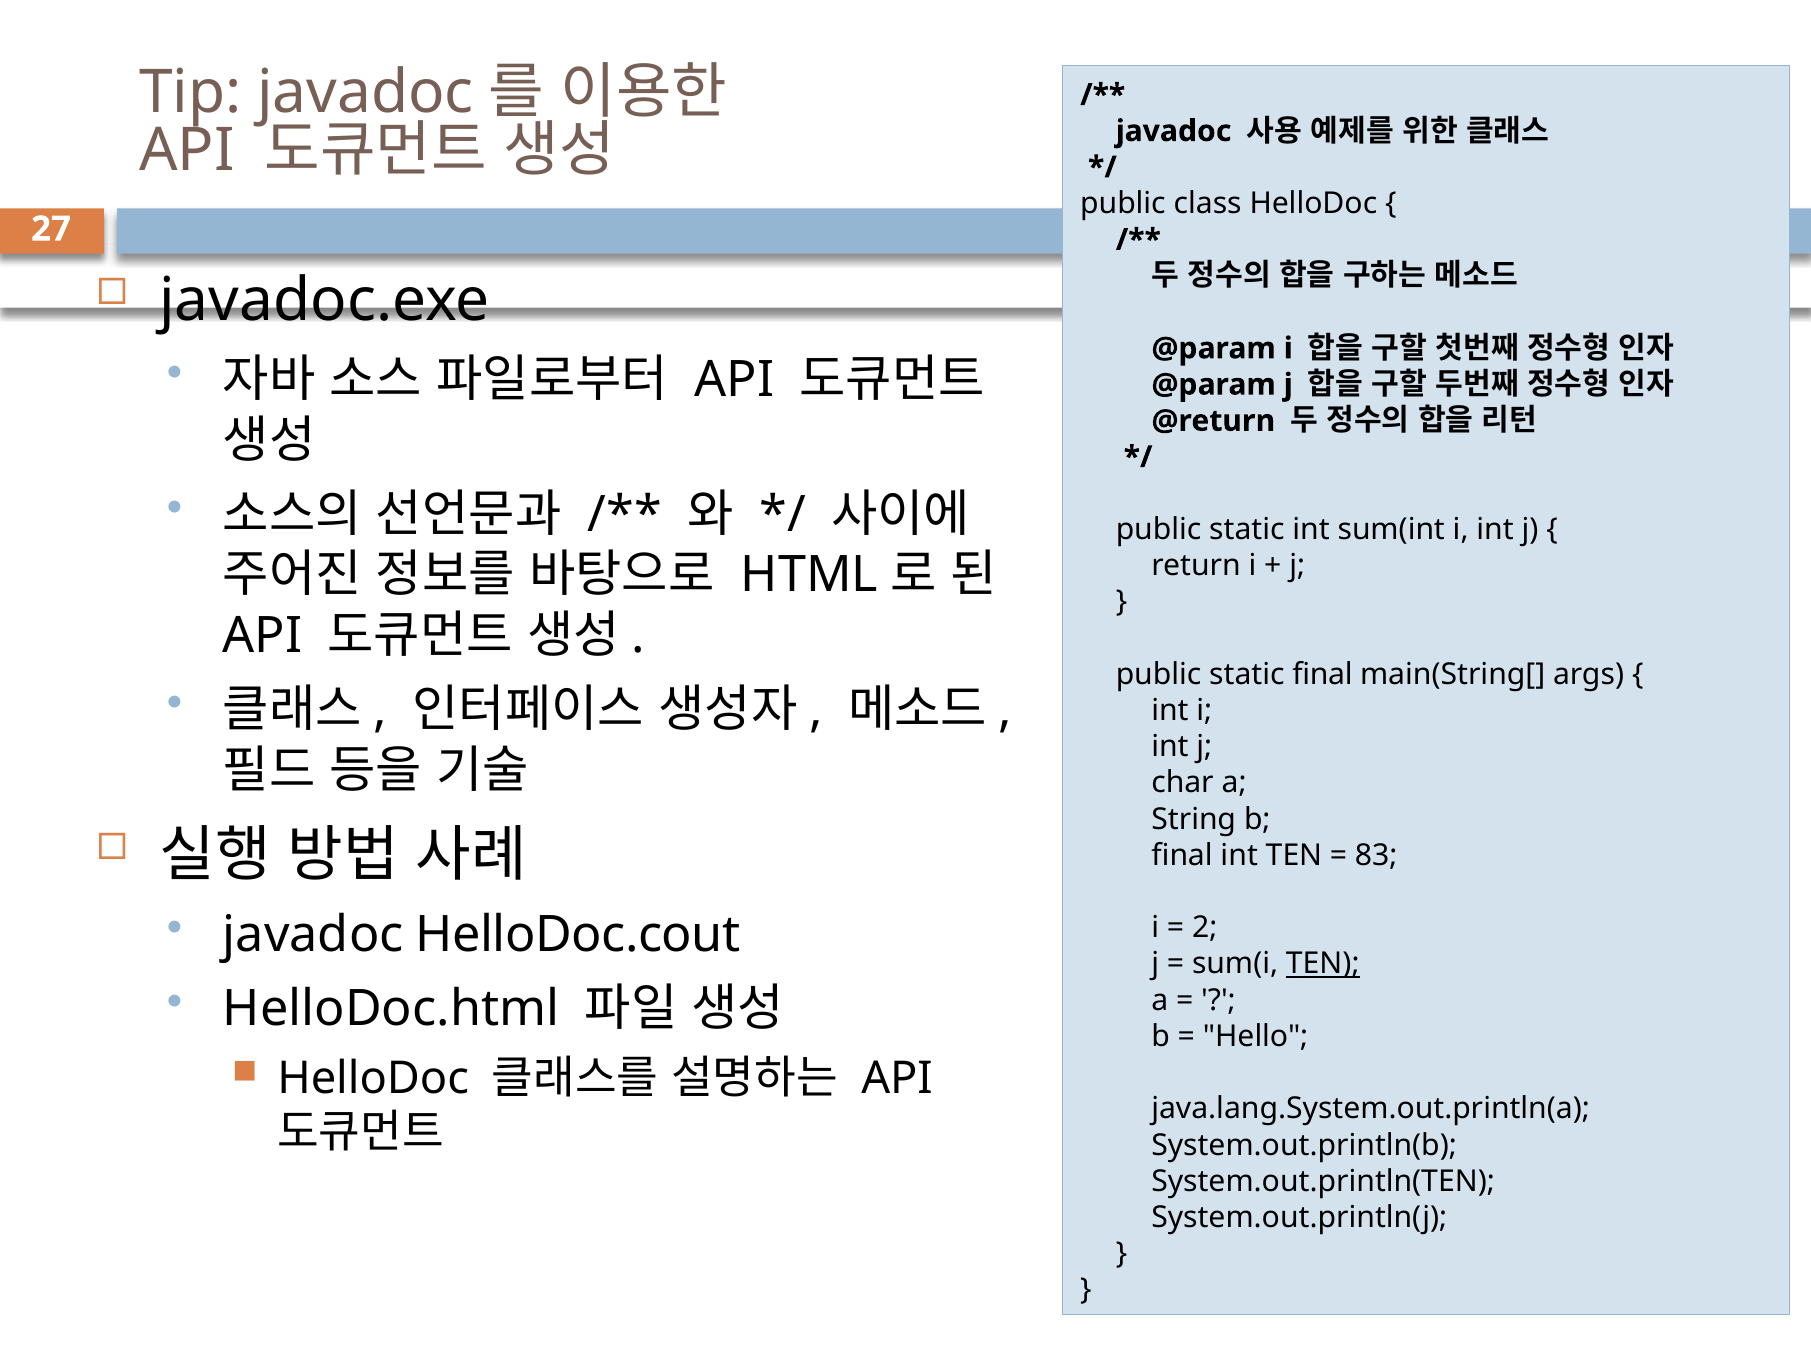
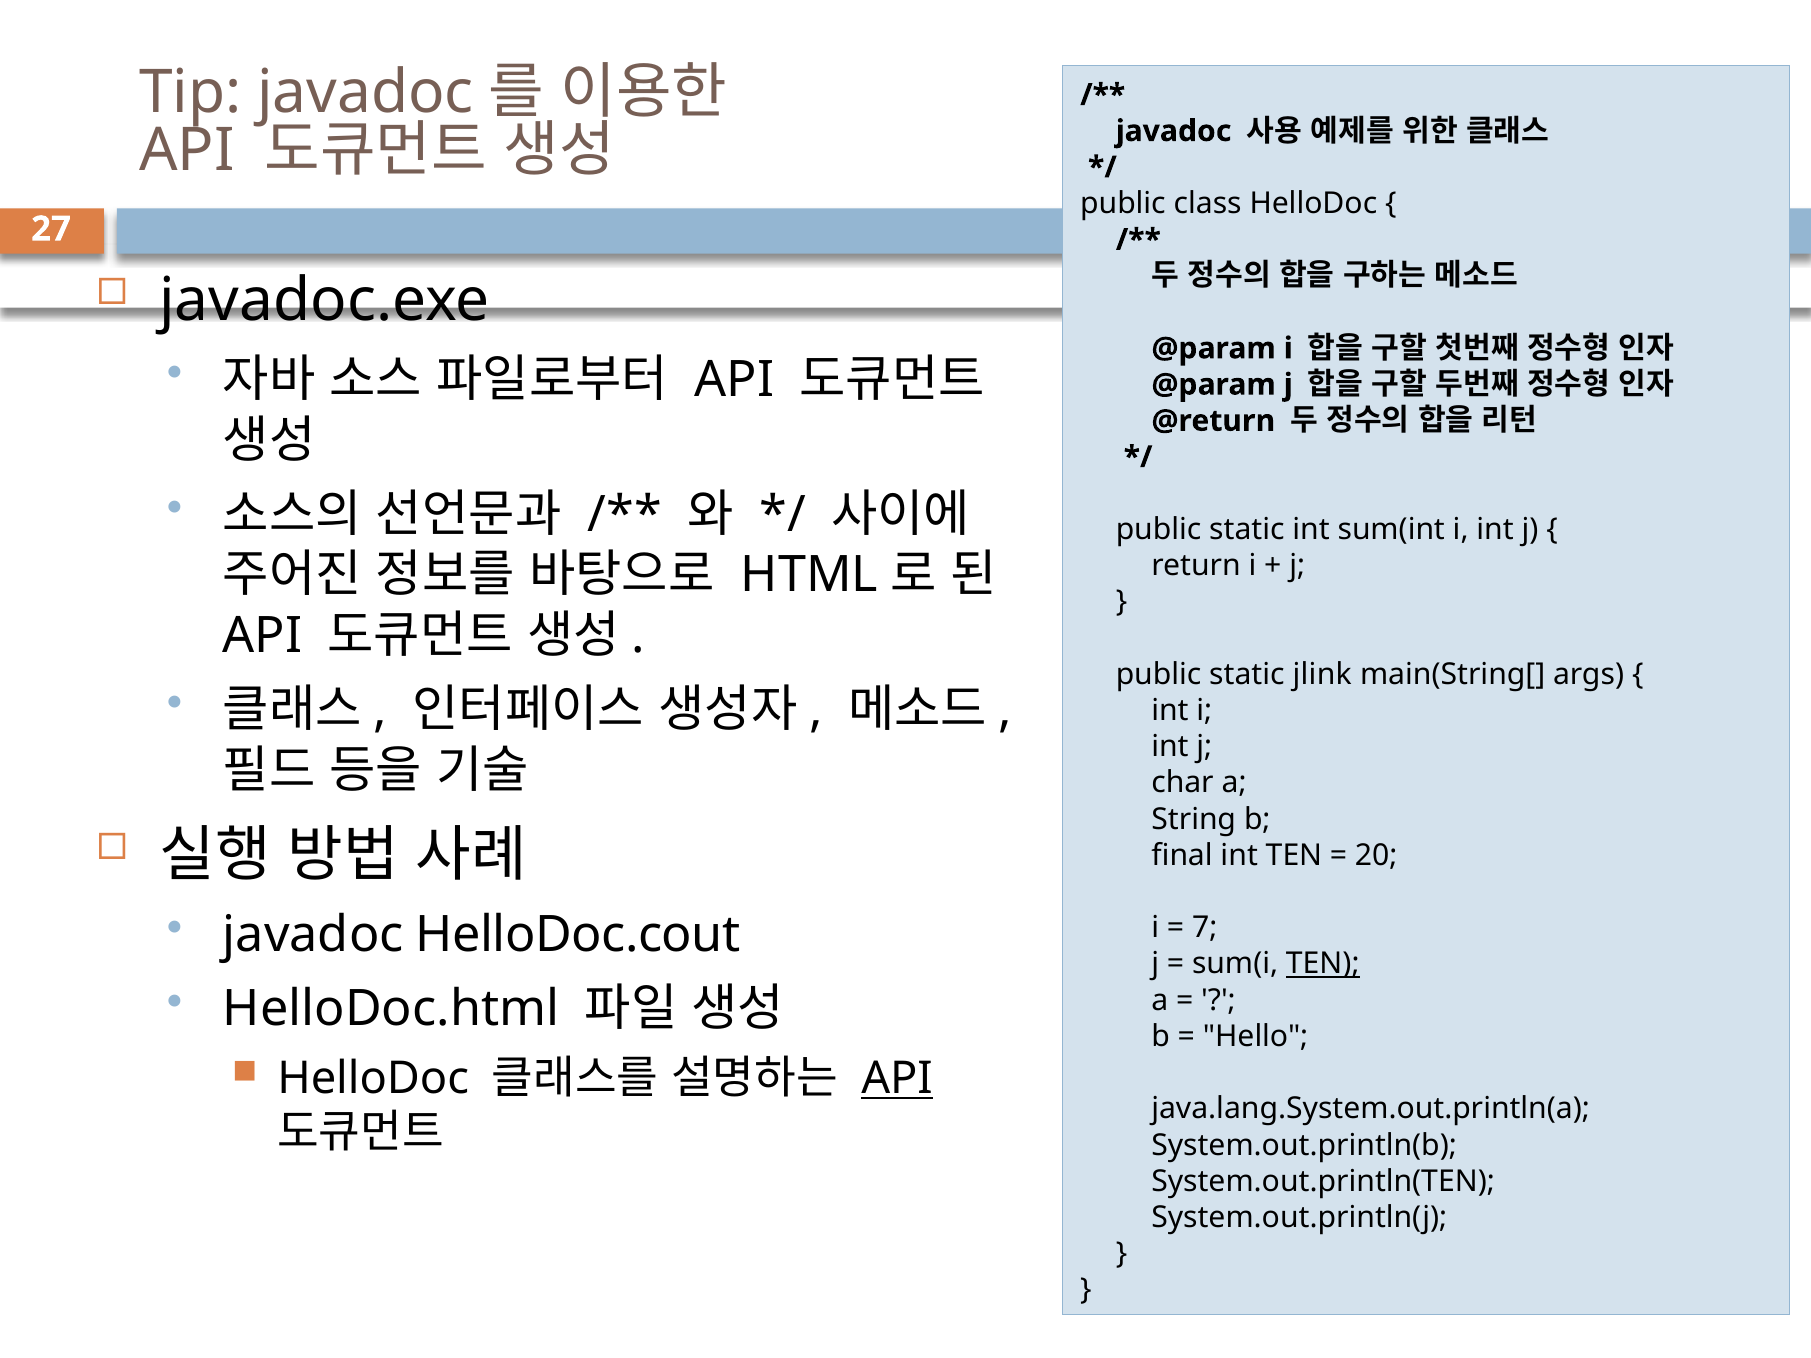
static final: final -> jlink
83: 83 -> 20
2: 2 -> 7
API at (897, 1079) underline: none -> present
